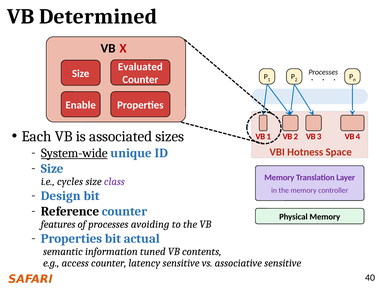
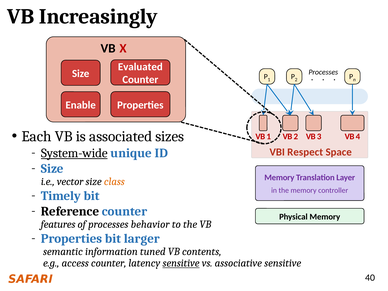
Determined: Determined -> Increasingly
Hotness: Hotness -> Respect
cycles: cycles -> vector
class colour: purple -> orange
Design: Design -> Timely
avoiding: avoiding -> behavior
actual: actual -> larger
sensitive at (181, 263) underline: none -> present
